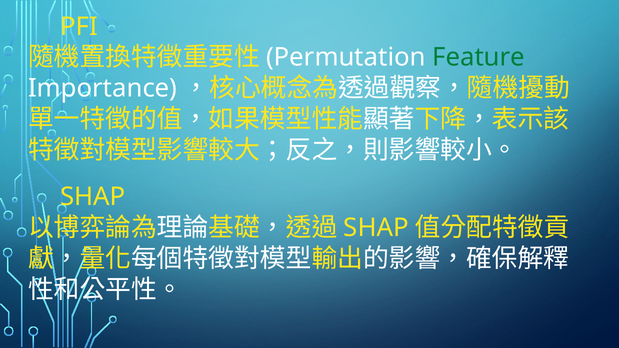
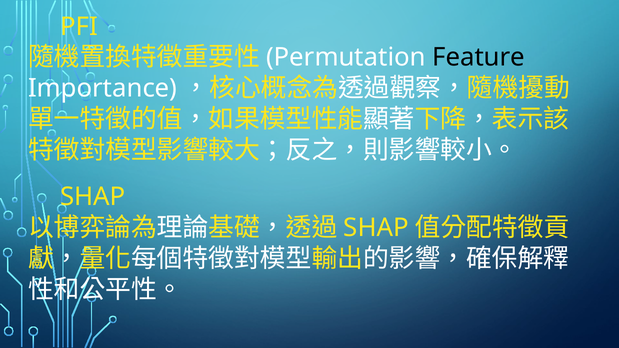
Feature colour: green -> black
